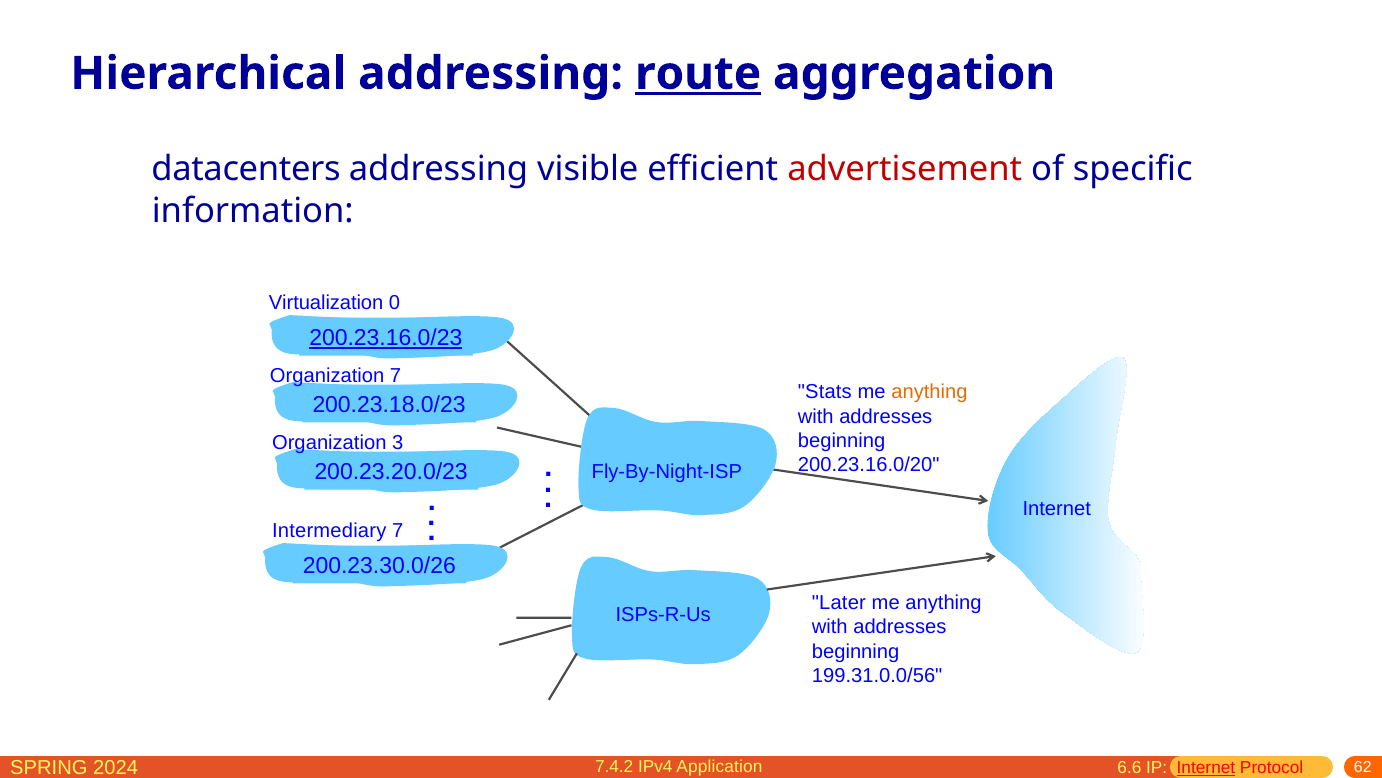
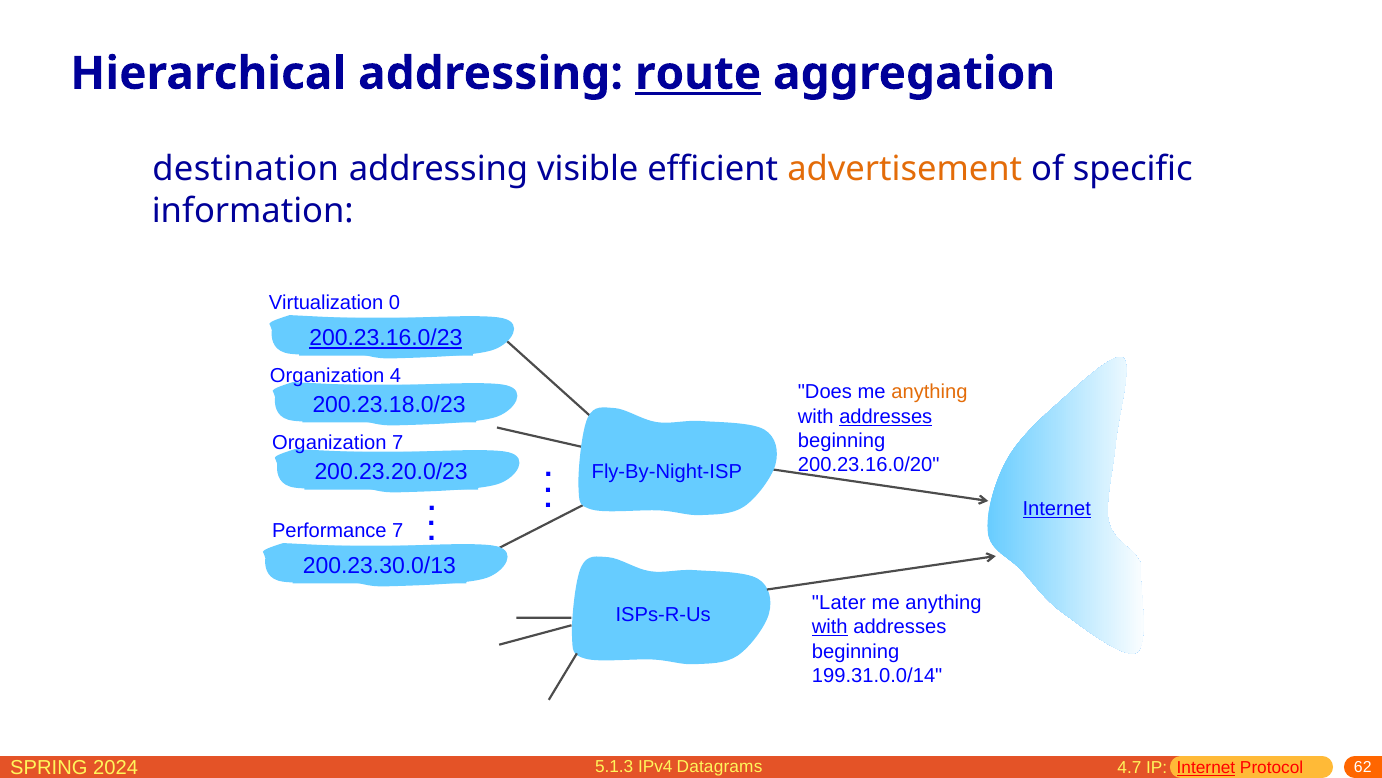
datacenters: datacenters -> destination
advertisement colour: red -> orange
Organization 7: 7 -> 4
Stats: Stats -> Does
addresses at (886, 416) underline: none -> present
Organization 3: 3 -> 7
Internet at (1057, 509) underline: none -> present
Intermediary: Intermediary -> Performance
200.23.30.0/26: 200.23.30.0/26 -> 200.23.30.0/13
with at (830, 627) underline: none -> present
199.31.0.0/56: 199.31.0.0/56 -> 199.31.0.0/14
7.4.2: 7.4.2 -> 5.1.3
Application: Application -> Datagrams
6.6: 6.6 -> 4.7
